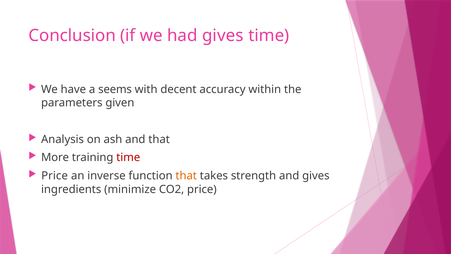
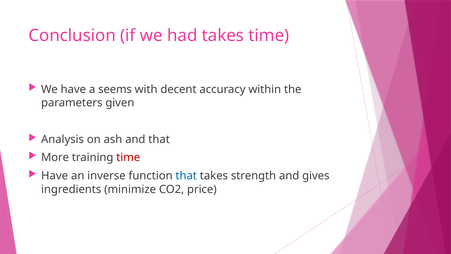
had gives: gives -> takes
Price at (55, 176): Price -> Have
that at (186, 176) colour: orange -> blue
